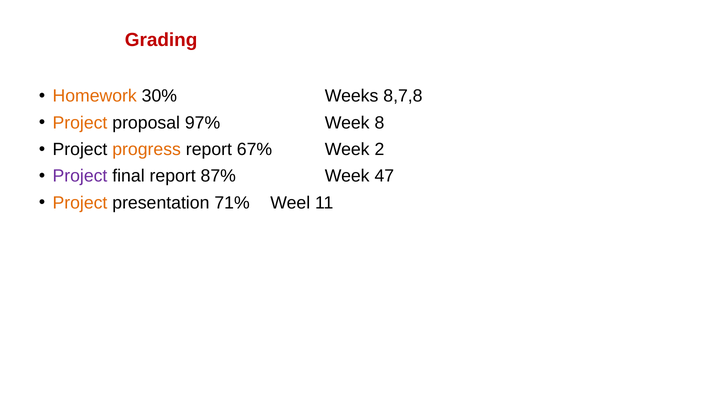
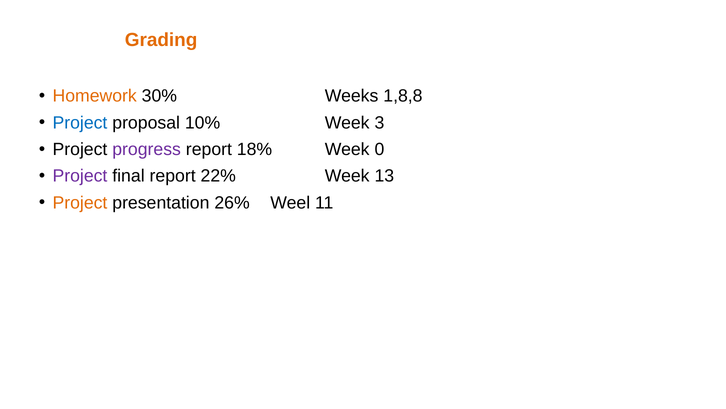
Grading colour: red -> orange
8,7,8: 8,7,8 -> 1,8,8
Project at (80, 123) colour: orange -> blue
97%: 97% -> 10%
8: 8 -> 3
progress colour: orange -> purple
67%: 67% -> 18%
2: 2 -> 0
87%: 87% -> 22%
47: 47 -> 13
71%: 71% -> 26%
